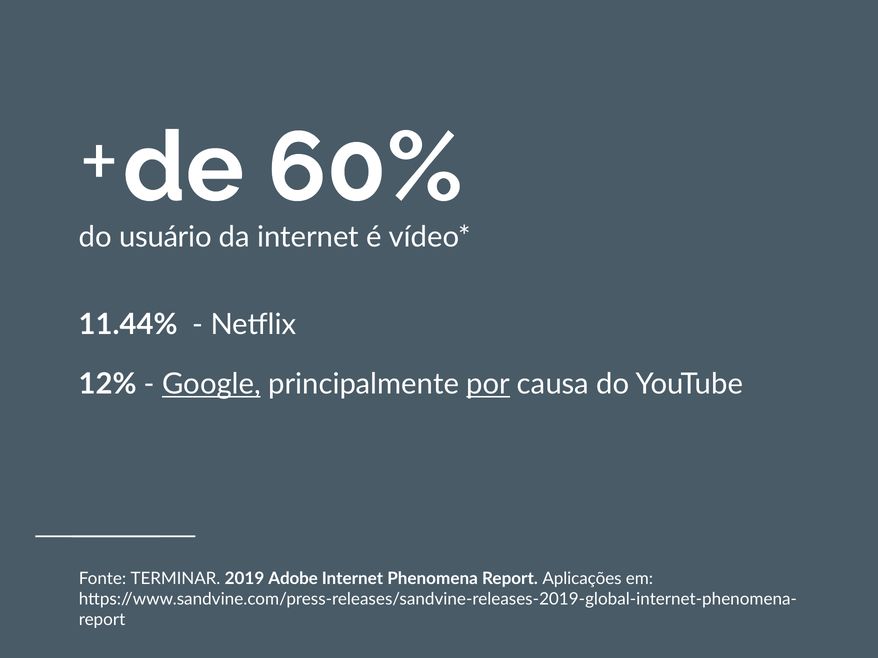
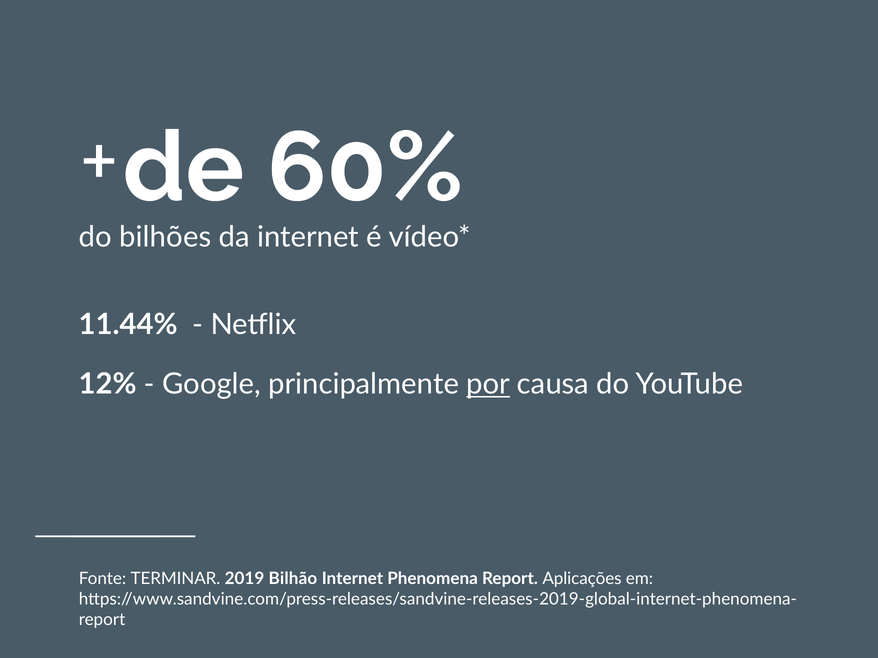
usuário: usuário -> bilhões
Google underline: present -> none
Adobe: Adobe -> Bilhão
